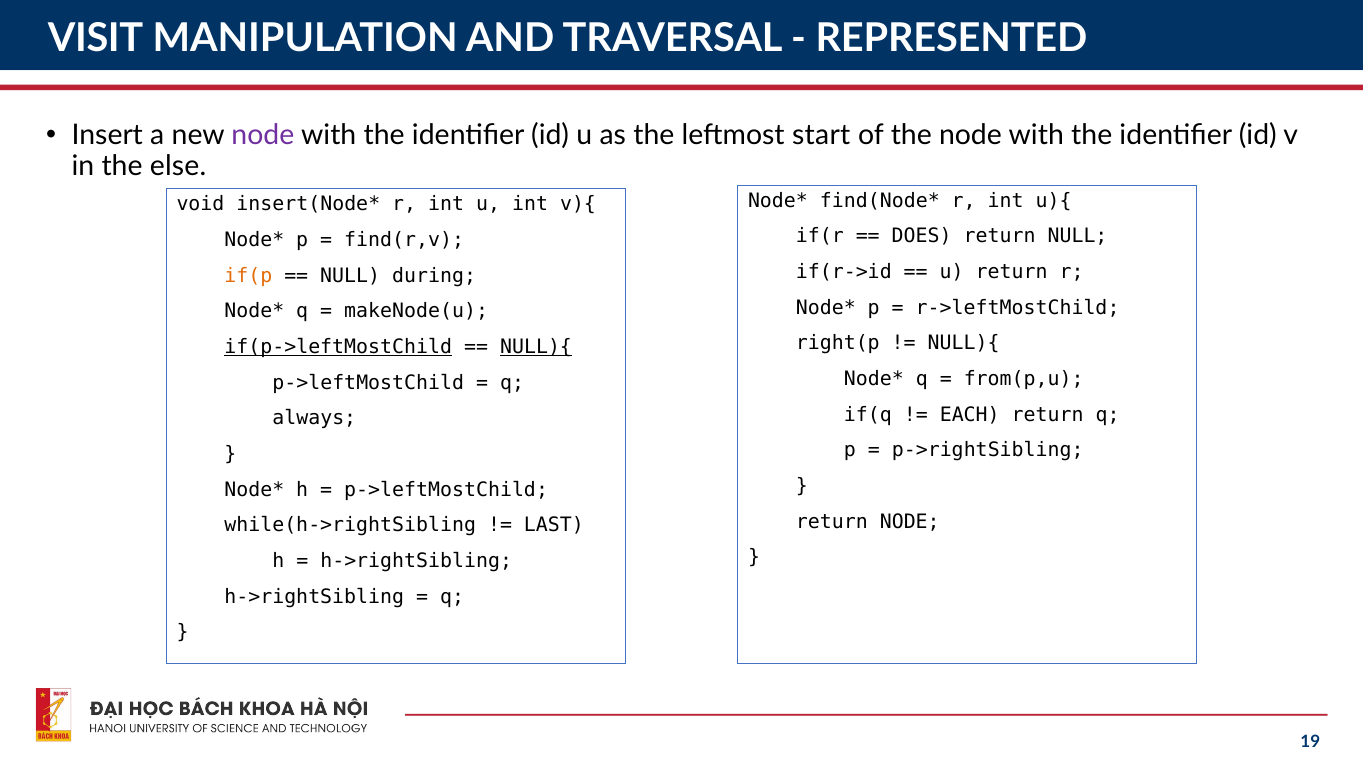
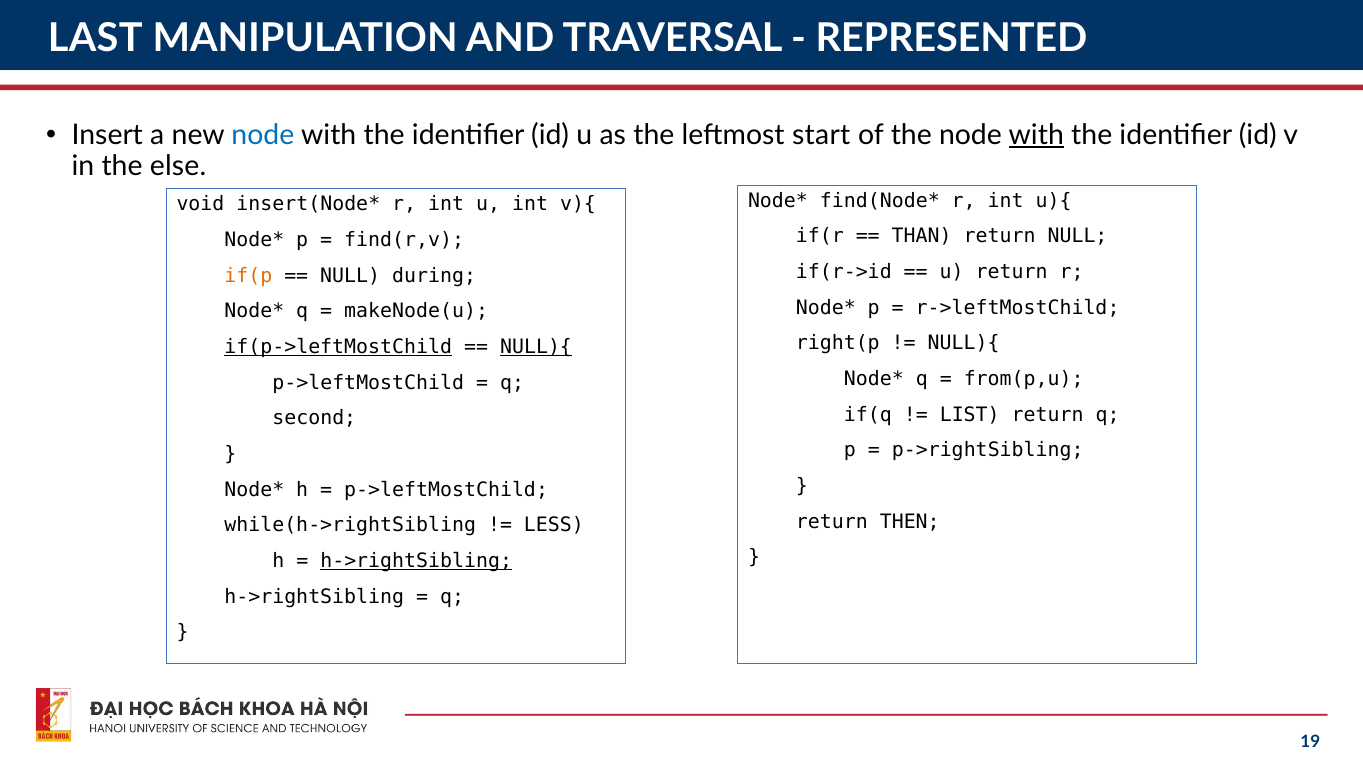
VISIT: VISIT -> LAST
node at (263, 135) colour: purple -> blue
with at (1036, 135) underline: none -> present
DOES: DOES -> THAN
EACH: EACH -> LIST
always: always -> second
return NODE: NODE -> THEN
LAST: LAST -> LESS
h->rightSibling at (416, 561) underline: none -> present
